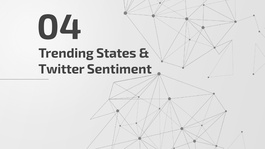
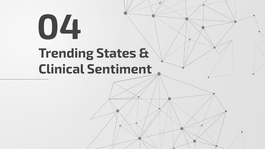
Twitter: Twitter -> Clinical
